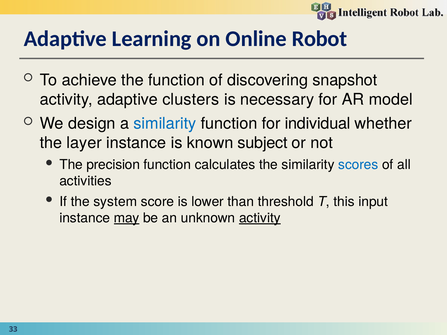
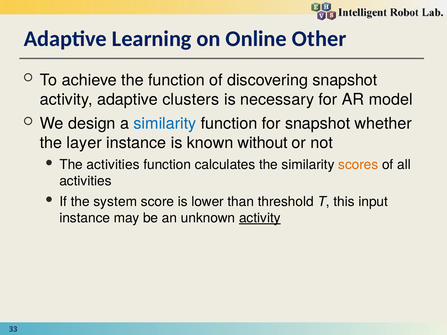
Robot: Robot -> Other
for individual: individual -> snapshot
subject: subject -> without
The precision: precision -> activities
scores colour: blue -> orange
may underline: present -> none
